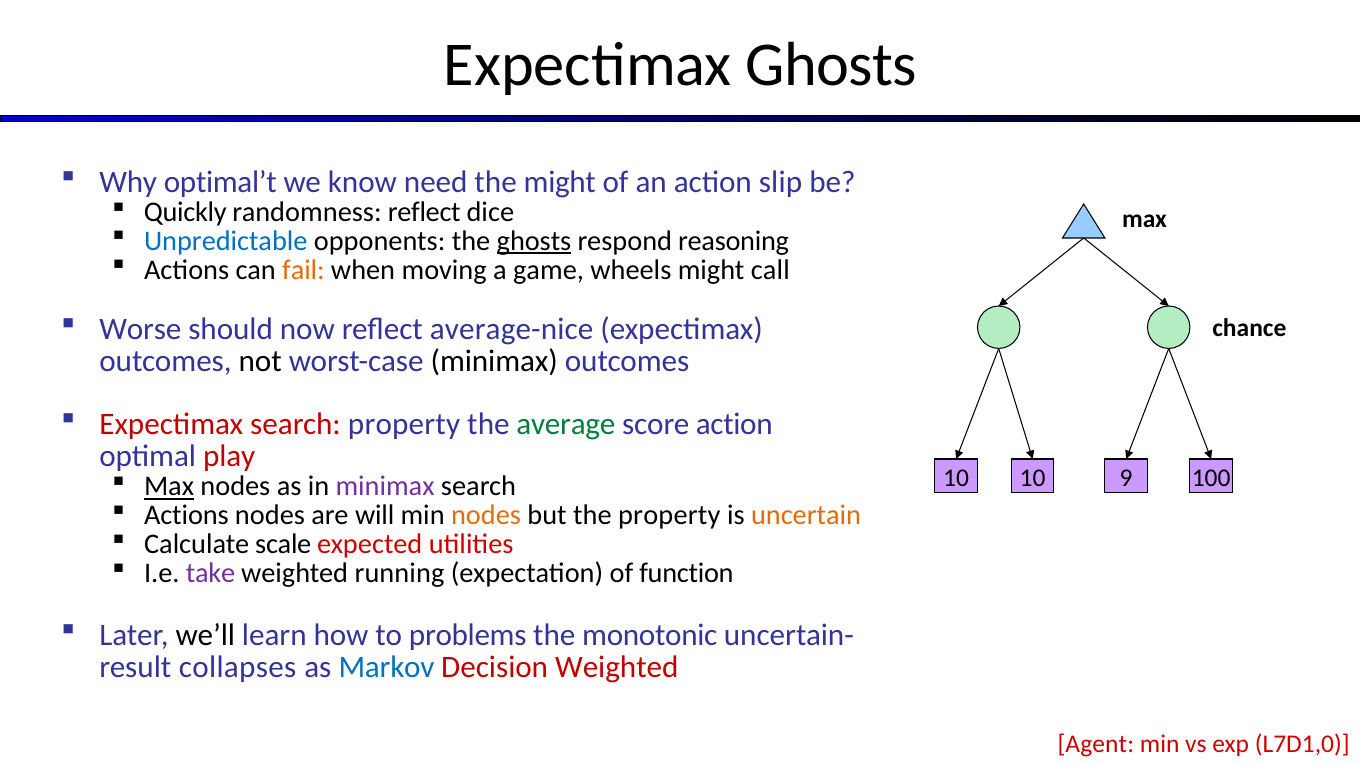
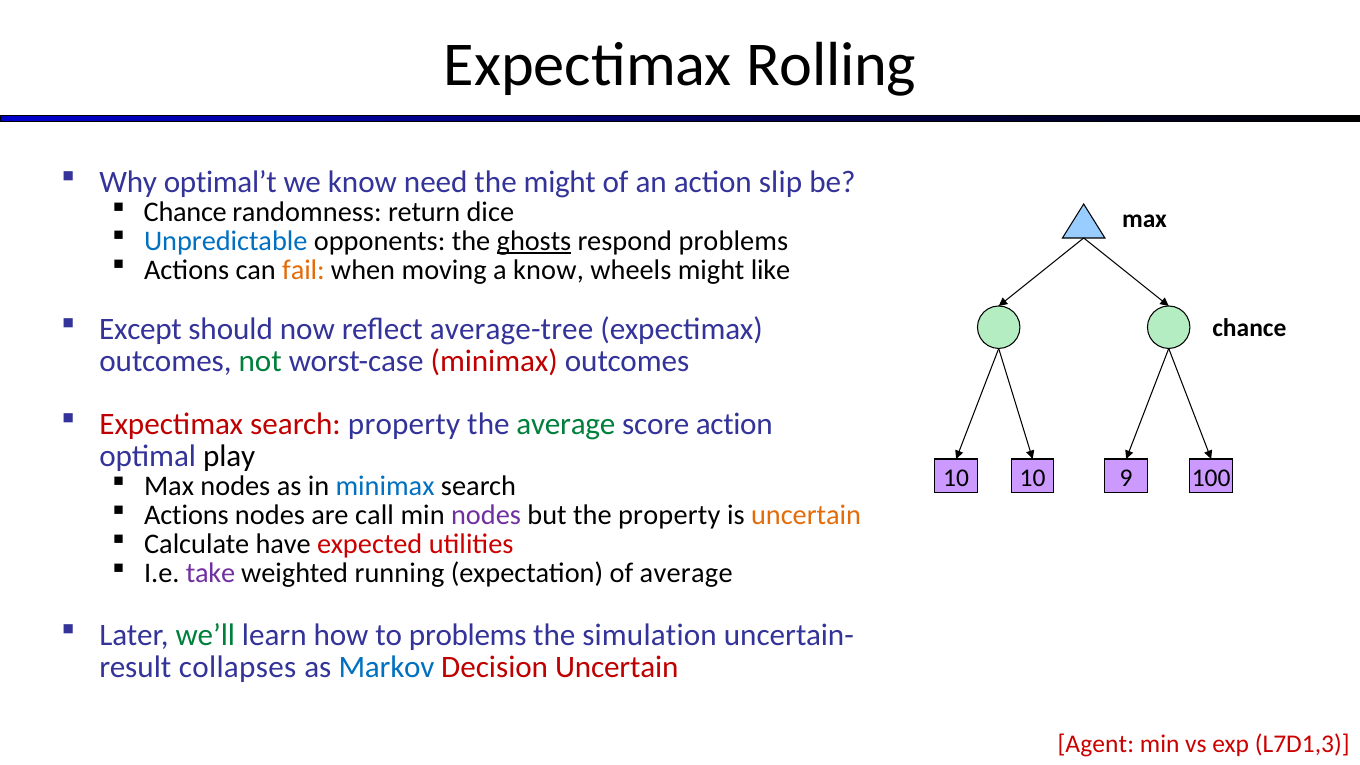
Expectimax Ghosts: Ghosts -> Rolling
Quickly at (185, 212): Quickly -> Chance
randomness reflect: reflect -> return
respond reasoning: reasoning -> problems
a game: game -> know
call: call -> like
Worse: Worse -> Except
average-nice: average-nice -> average-tree
not colour: black -> green
minimax at (494, 361) colour: black -> red
play colour: red -> black
Max at (169, 487) underline: present -> none
minimax at (385, 487) colour: purple -> blue
will: will -> call
nodes at (486, 515) colour: orange -> purple
scale: scale -> have
of function: function -> average
we’ll colour: black -> green
monotonic: monotonic -> simulation
Decision Weighted: Weighted -> Uncertain
L7D1,0: L7D1,0 -> L7D1,3
